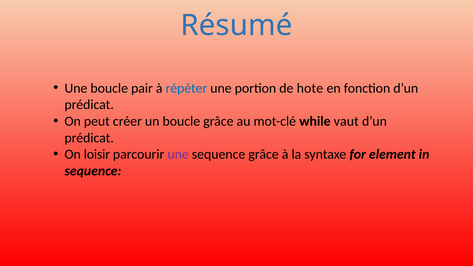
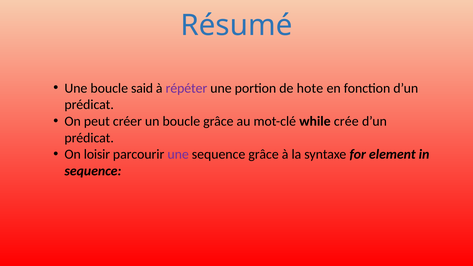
pair: pair -> said
répéter colour: blue -> purple
vaut: vaut -> crée
